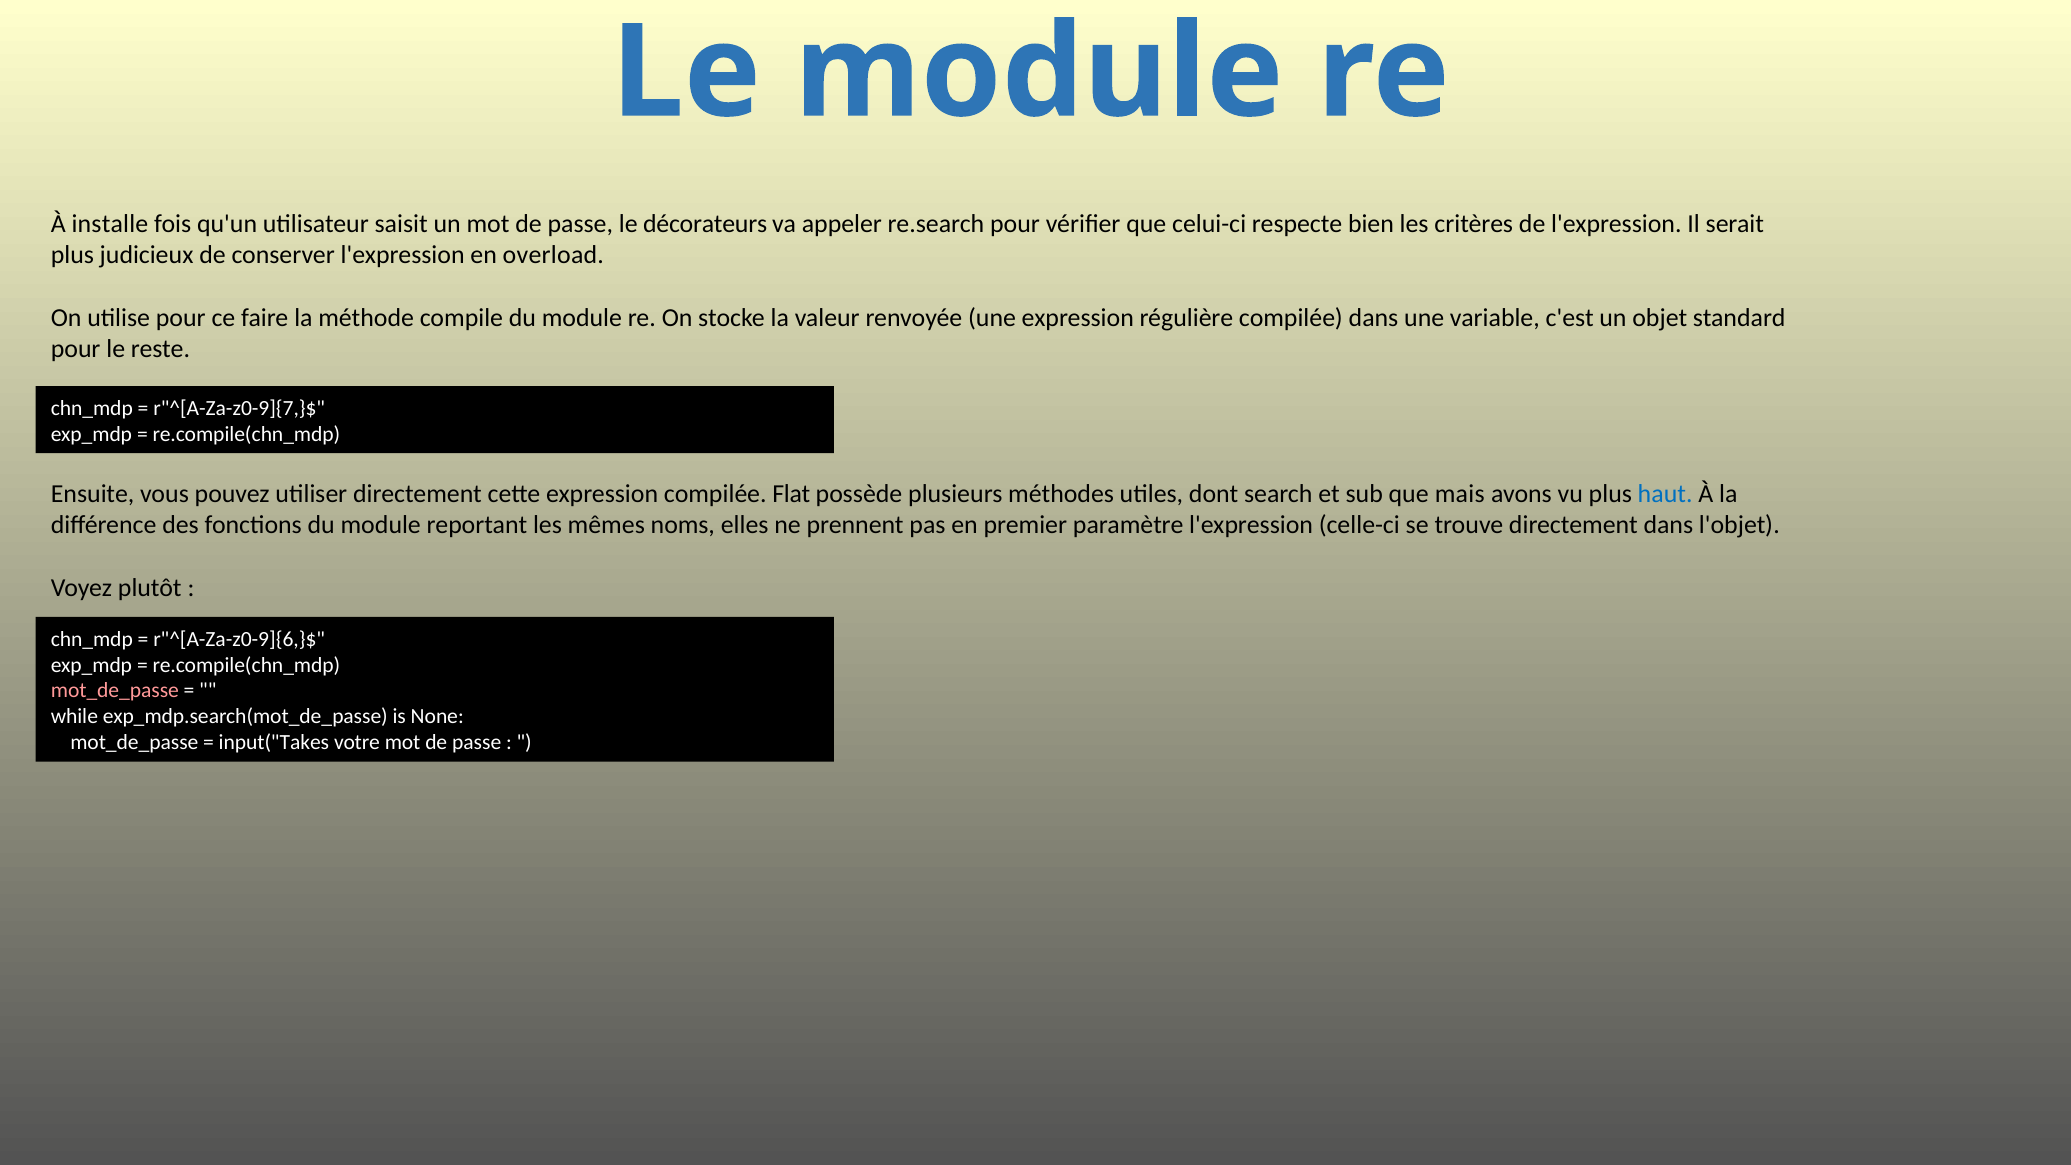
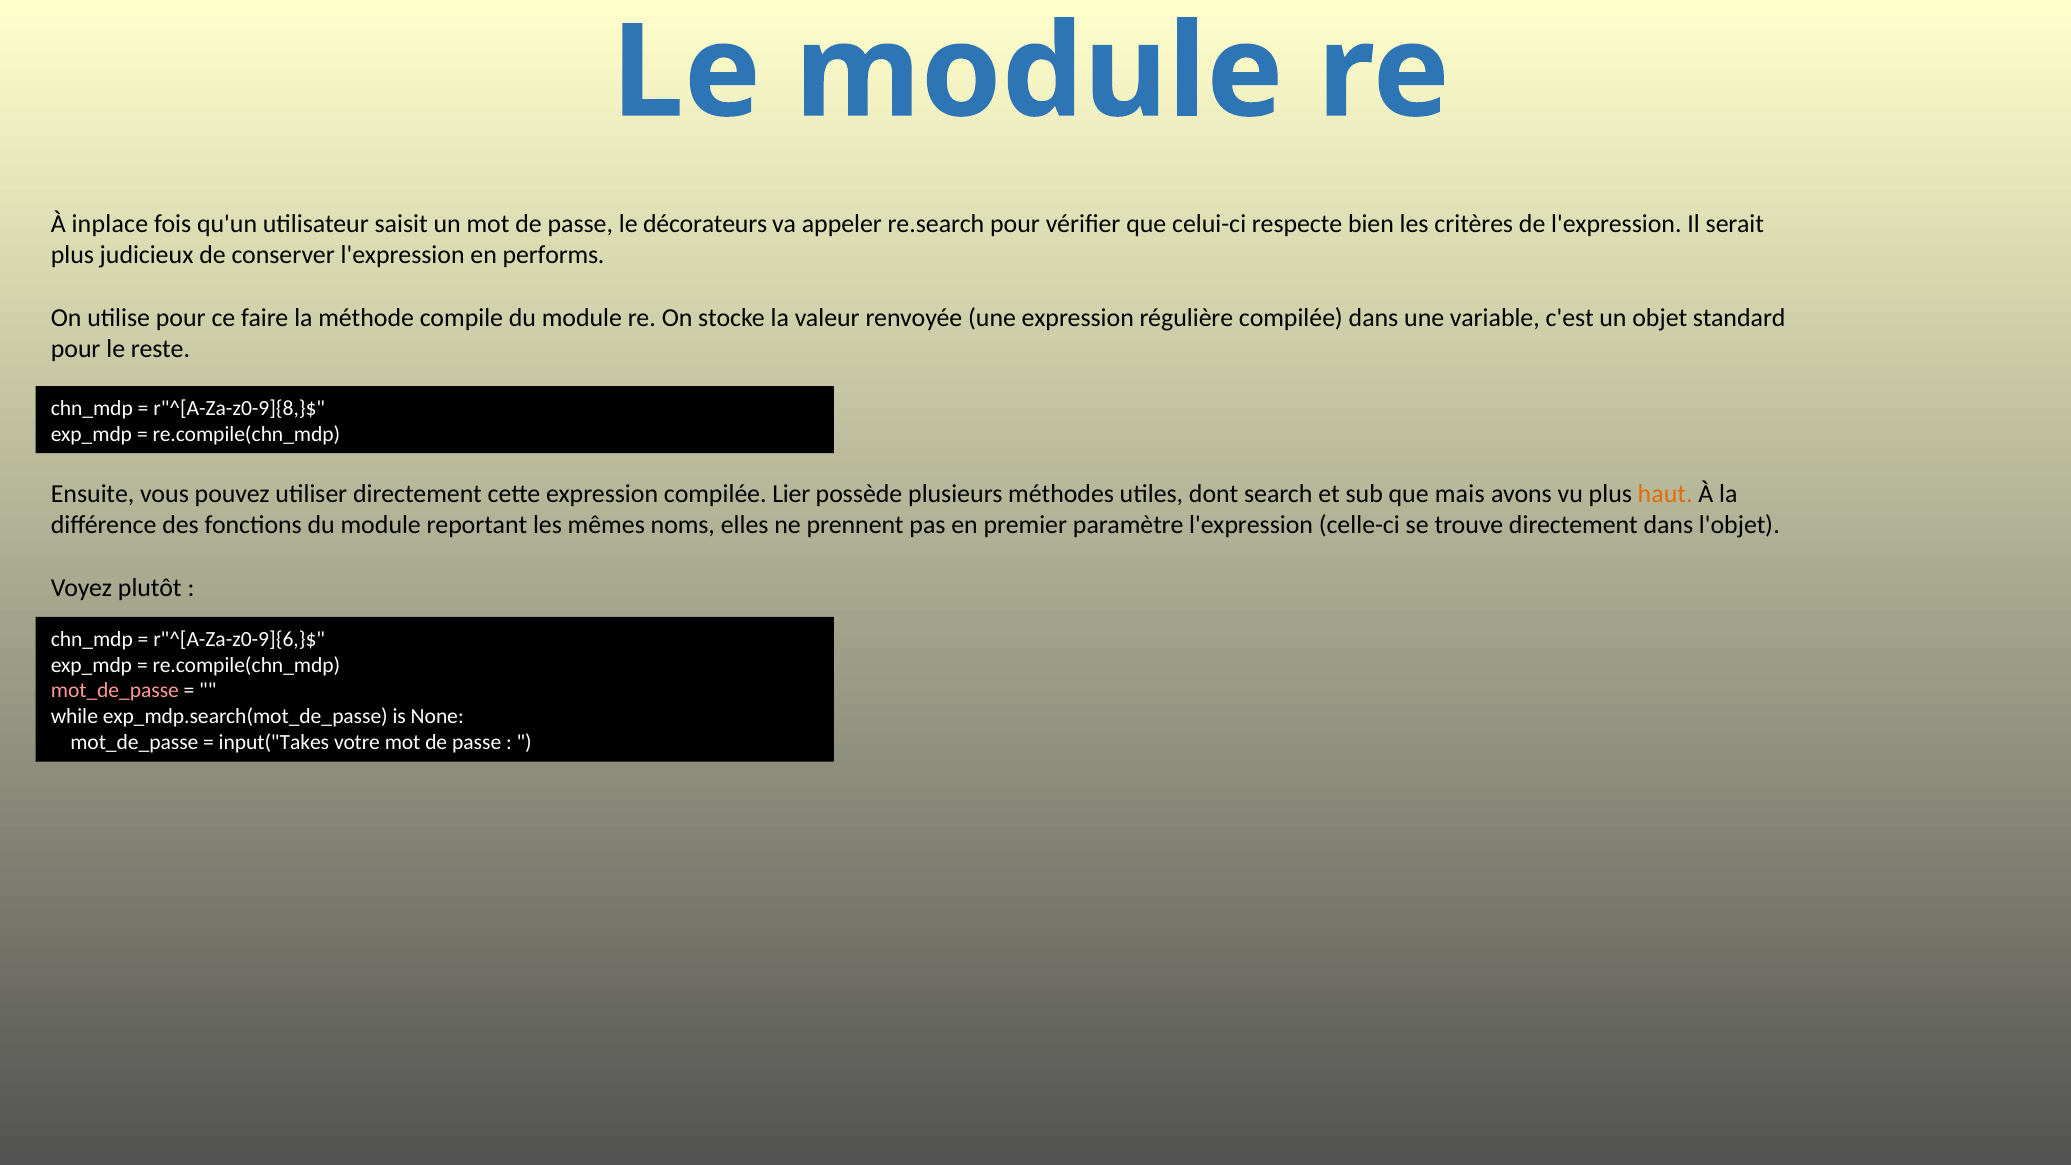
installe: installe -> inplace
overload: overload -> performs
r"^[A-Za-z0-9]{7,}$: r"^[A-Za-z0-9]{7,}$ -> r"^[A-Za-z0-9]{8,}$
Flat: Flat -> Lier
haut colour: blue -> orange
